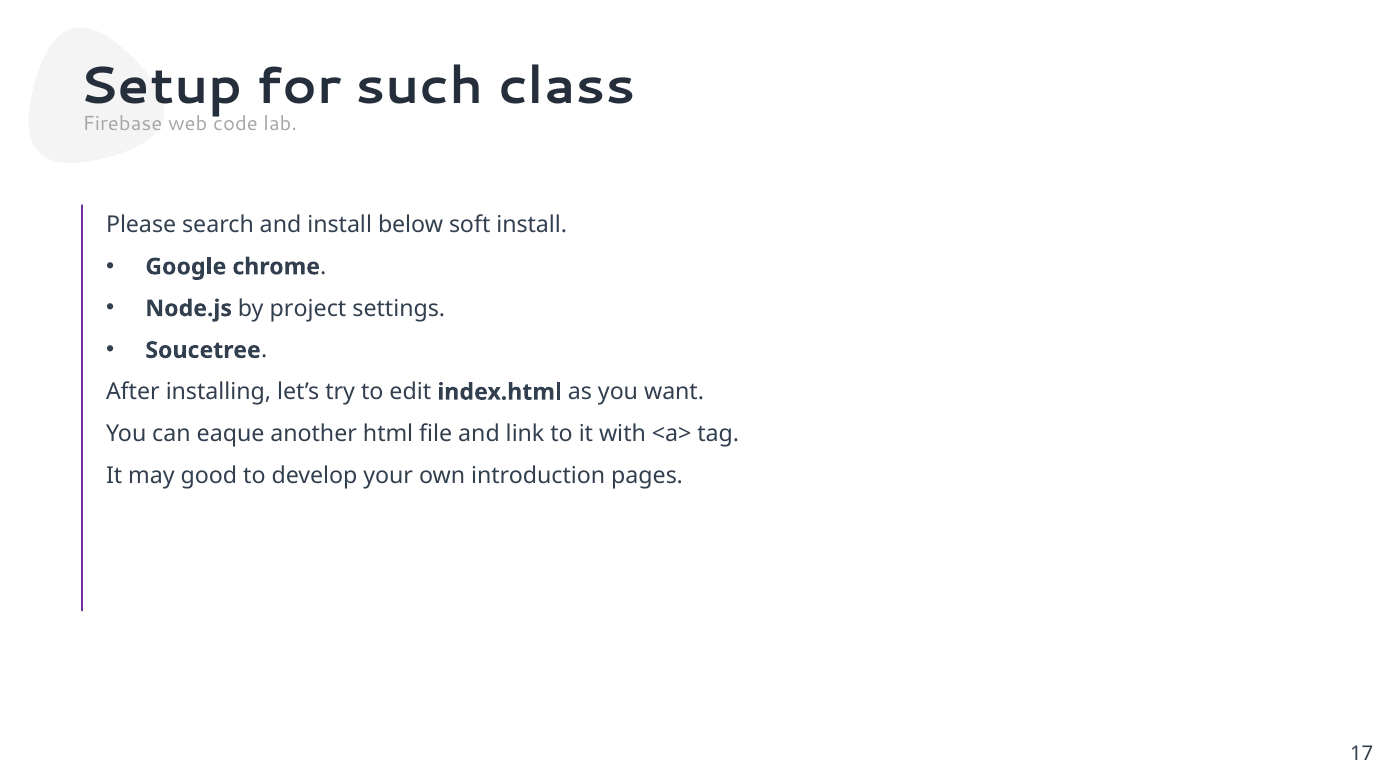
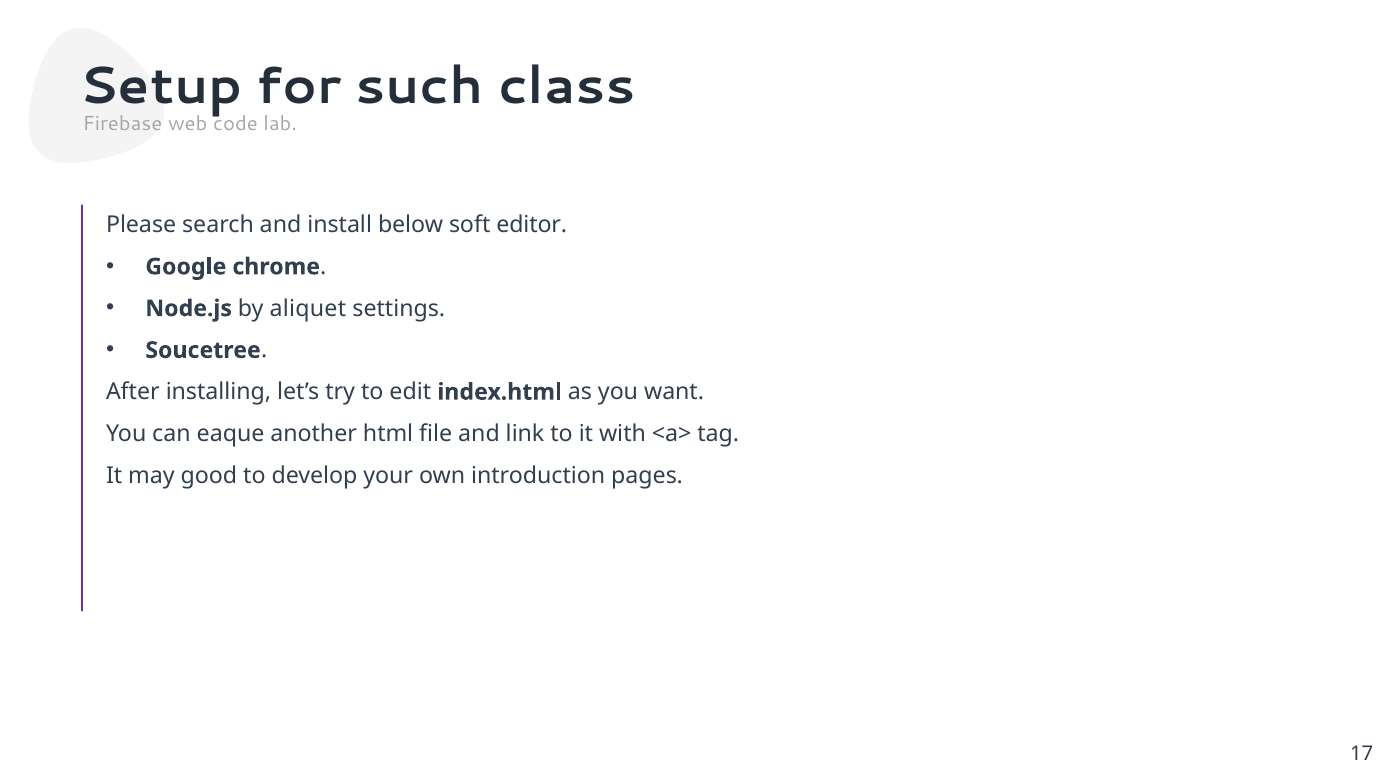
soft install: install -> editor
project: project -> aliquet
